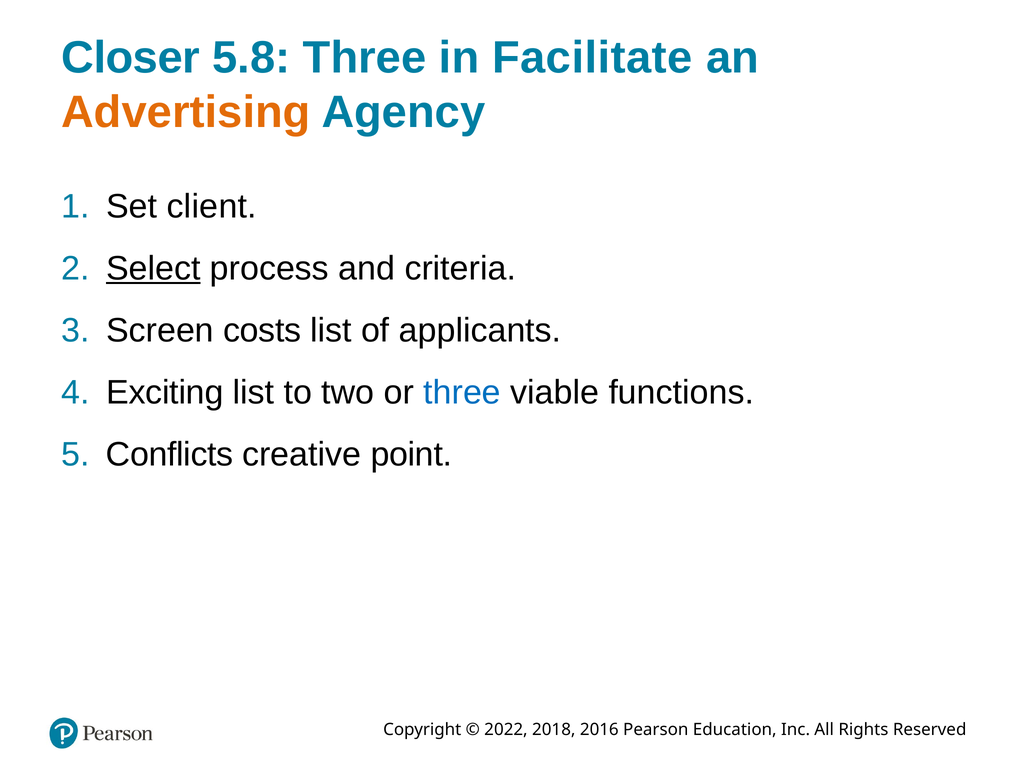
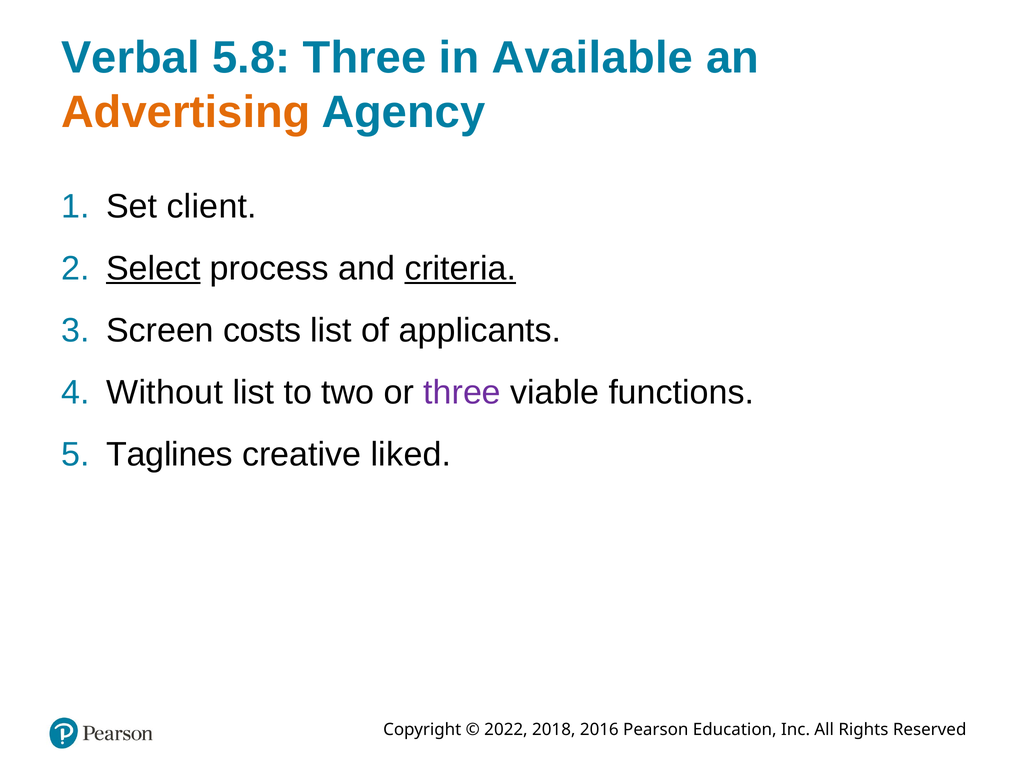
Closer: Closer -> Verbal
Facilitate: Facilitate -> Available
criteria underline: none -> present
Exciting: Exciting -> Without
three at (462, 393) colour: blue -> purple
Conflicts: Conflicts -> Taglines
point: point -> liked
